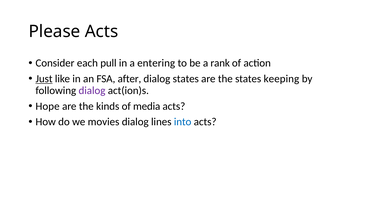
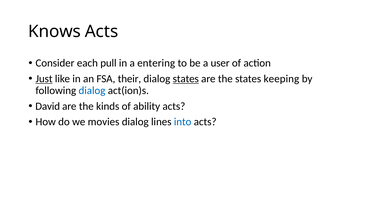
Please: Please -> Knows
rank: rank -> user
after: after -> their
states at (186, 79) underline: none -> present
dialog at (92, 91) colour: purple -> blue
Hope: Hope -> David
media: media -> ability
